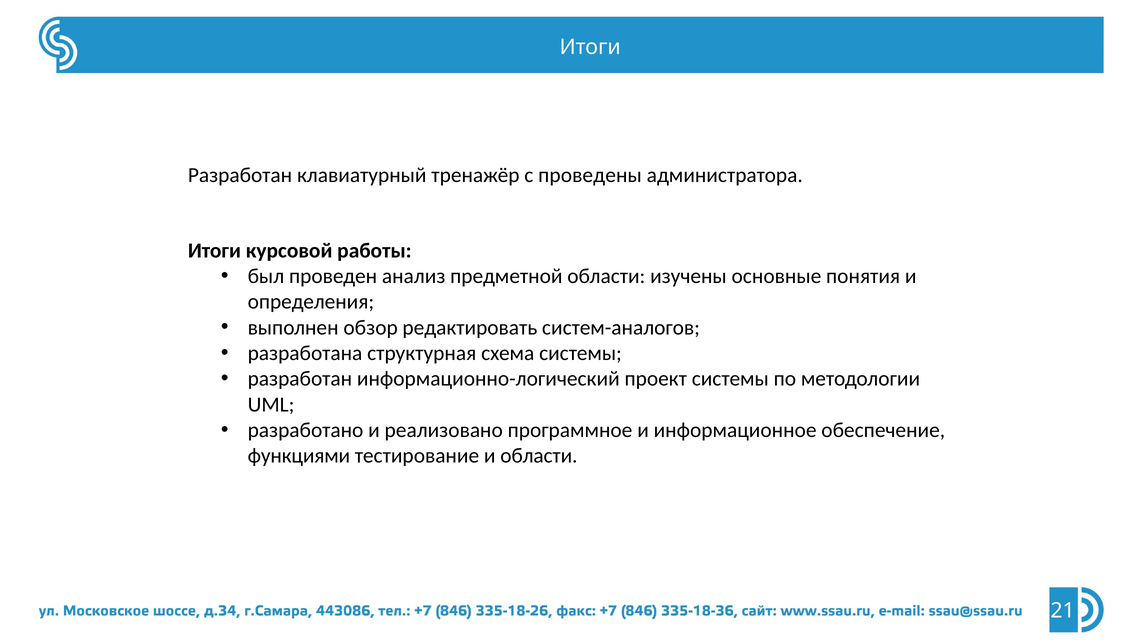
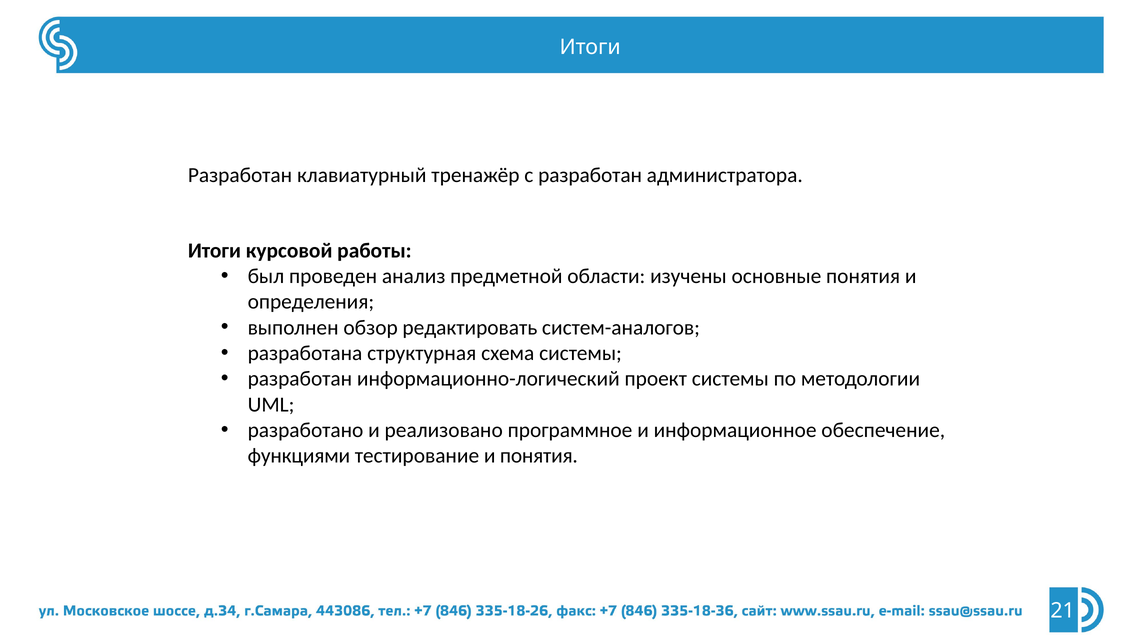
с проведены: проведены -> разработан
и области: области -> понятия
